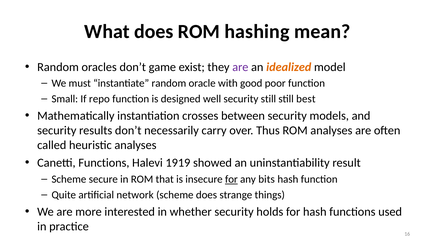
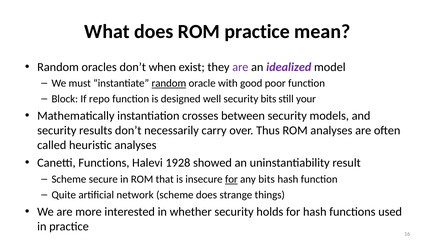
ROM hashing: hashing -> practice
game: game -> when
idealized colour: orange -> purple
random at (169, 83) underline: none -> present
Small: Small -> Block
security still: still -> bits
best: best -> your
1919: 1919 -> 1928
